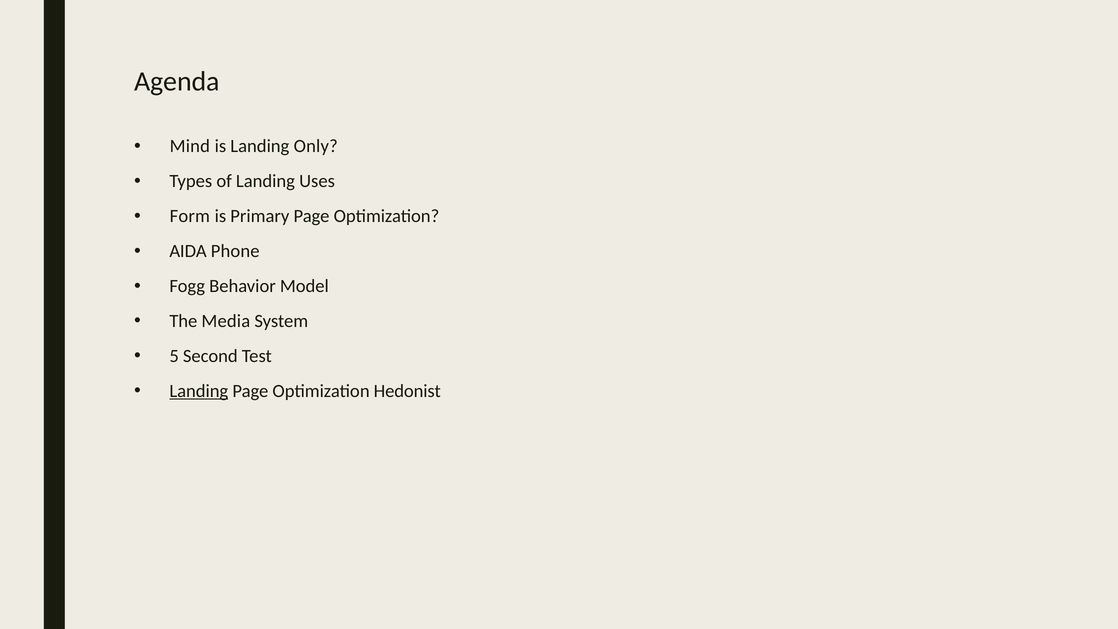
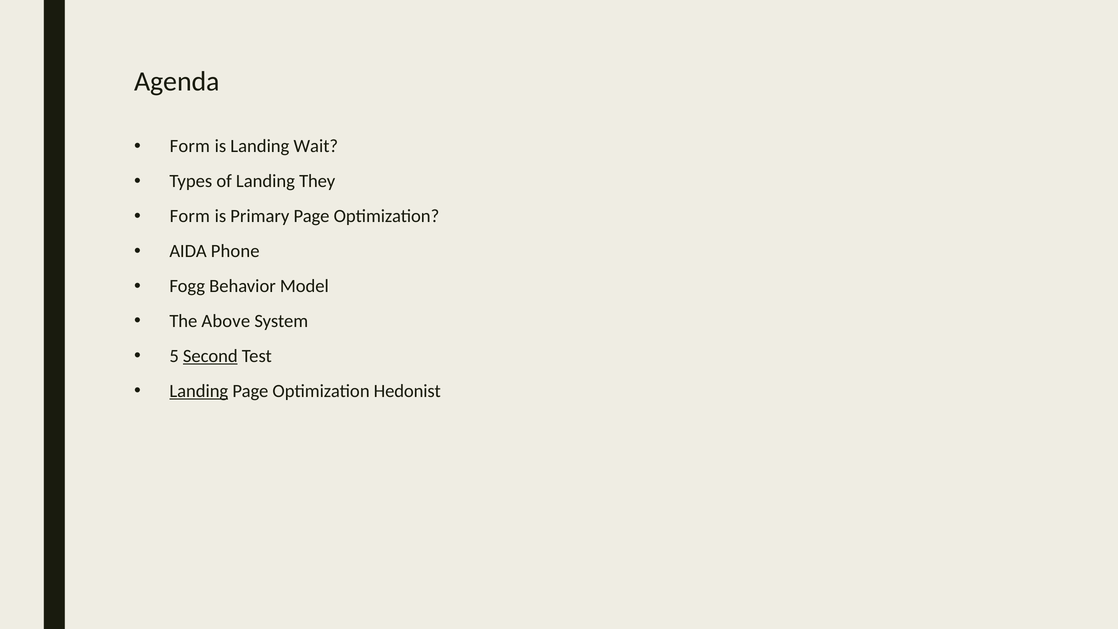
Mind at (190, 146): Mind -> Form
Only: Only -> Wait
Uses: Uses -> They
Media: Media -> Above
Second underline: none -> present
